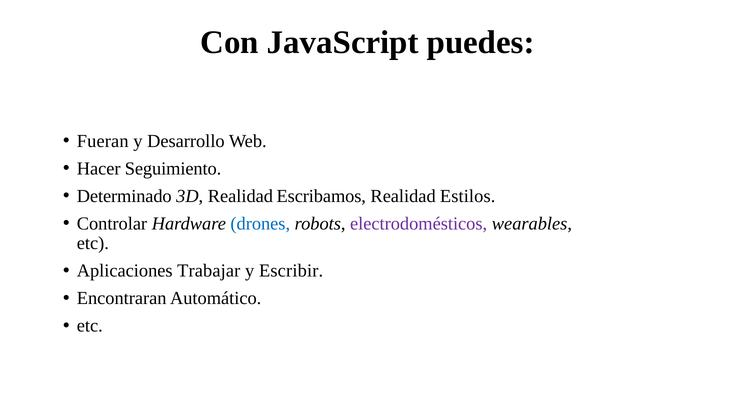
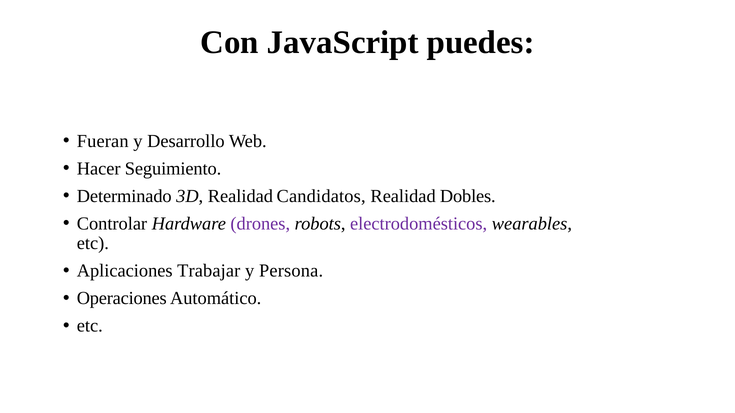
Escribamos: Escribamos -> Candidatos
Estilos: Estilos -> Dobles
drones colour: blue -> purple
Escribir: Escribir -> Persona
Encontraran: Encontraran -> Operaciones
